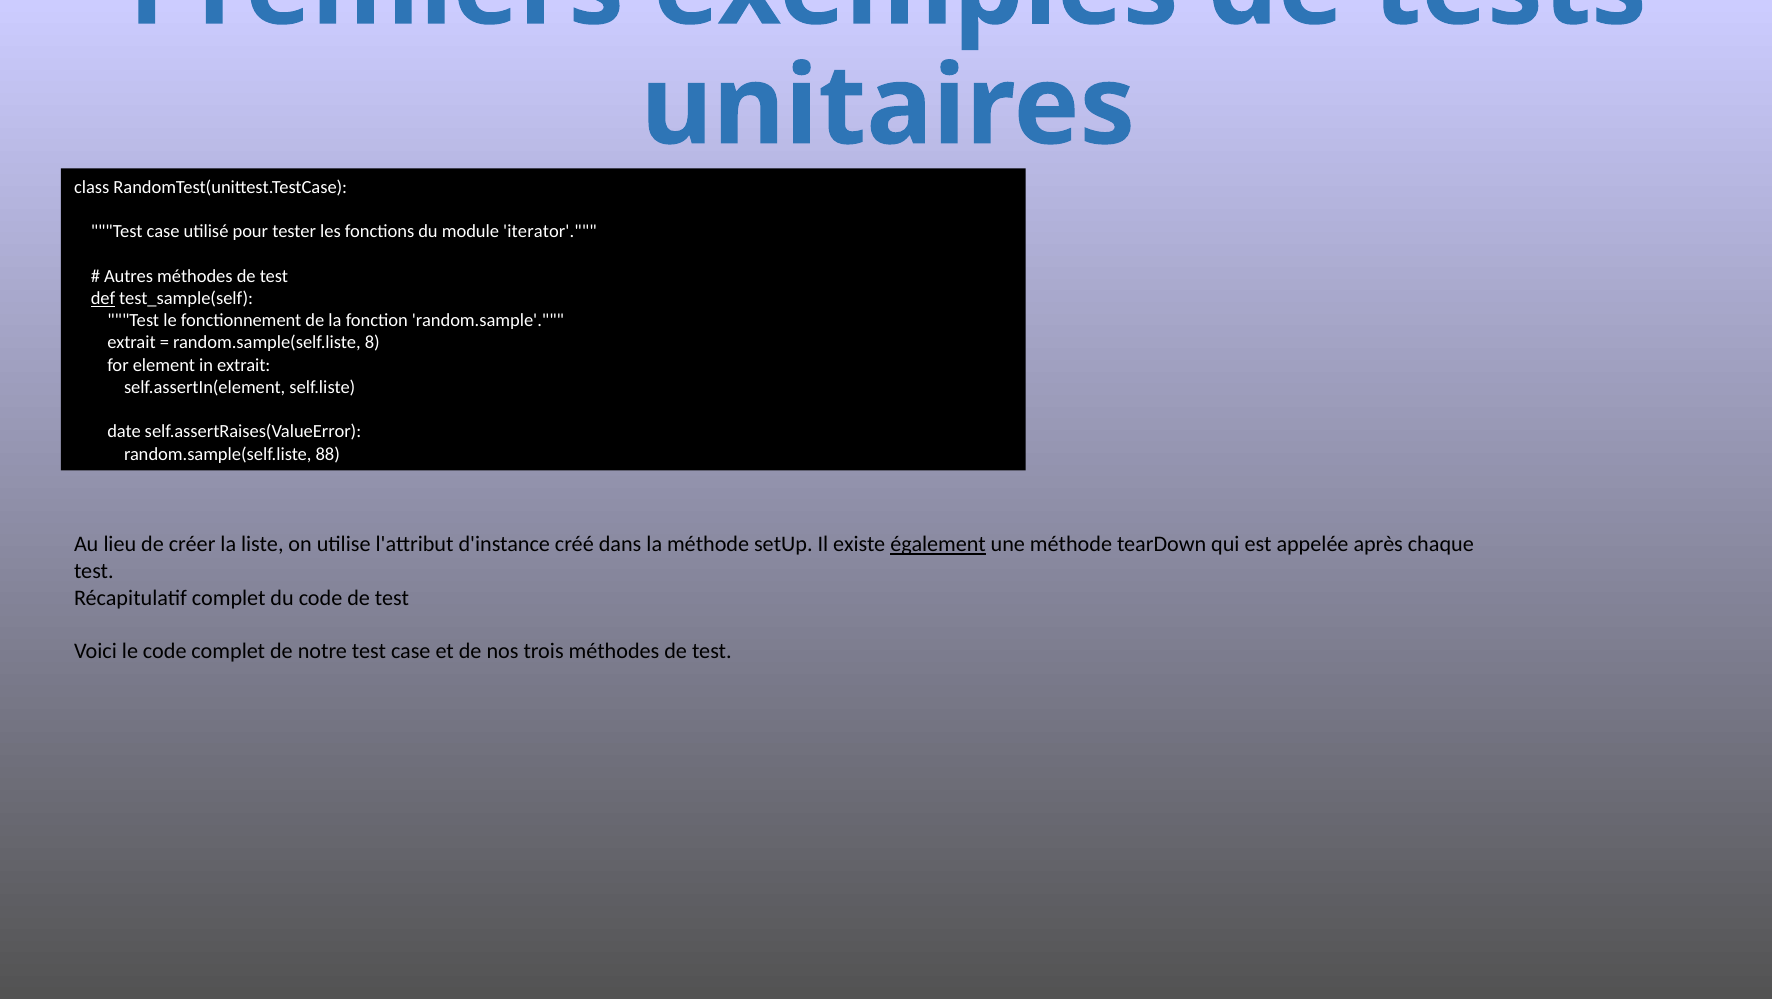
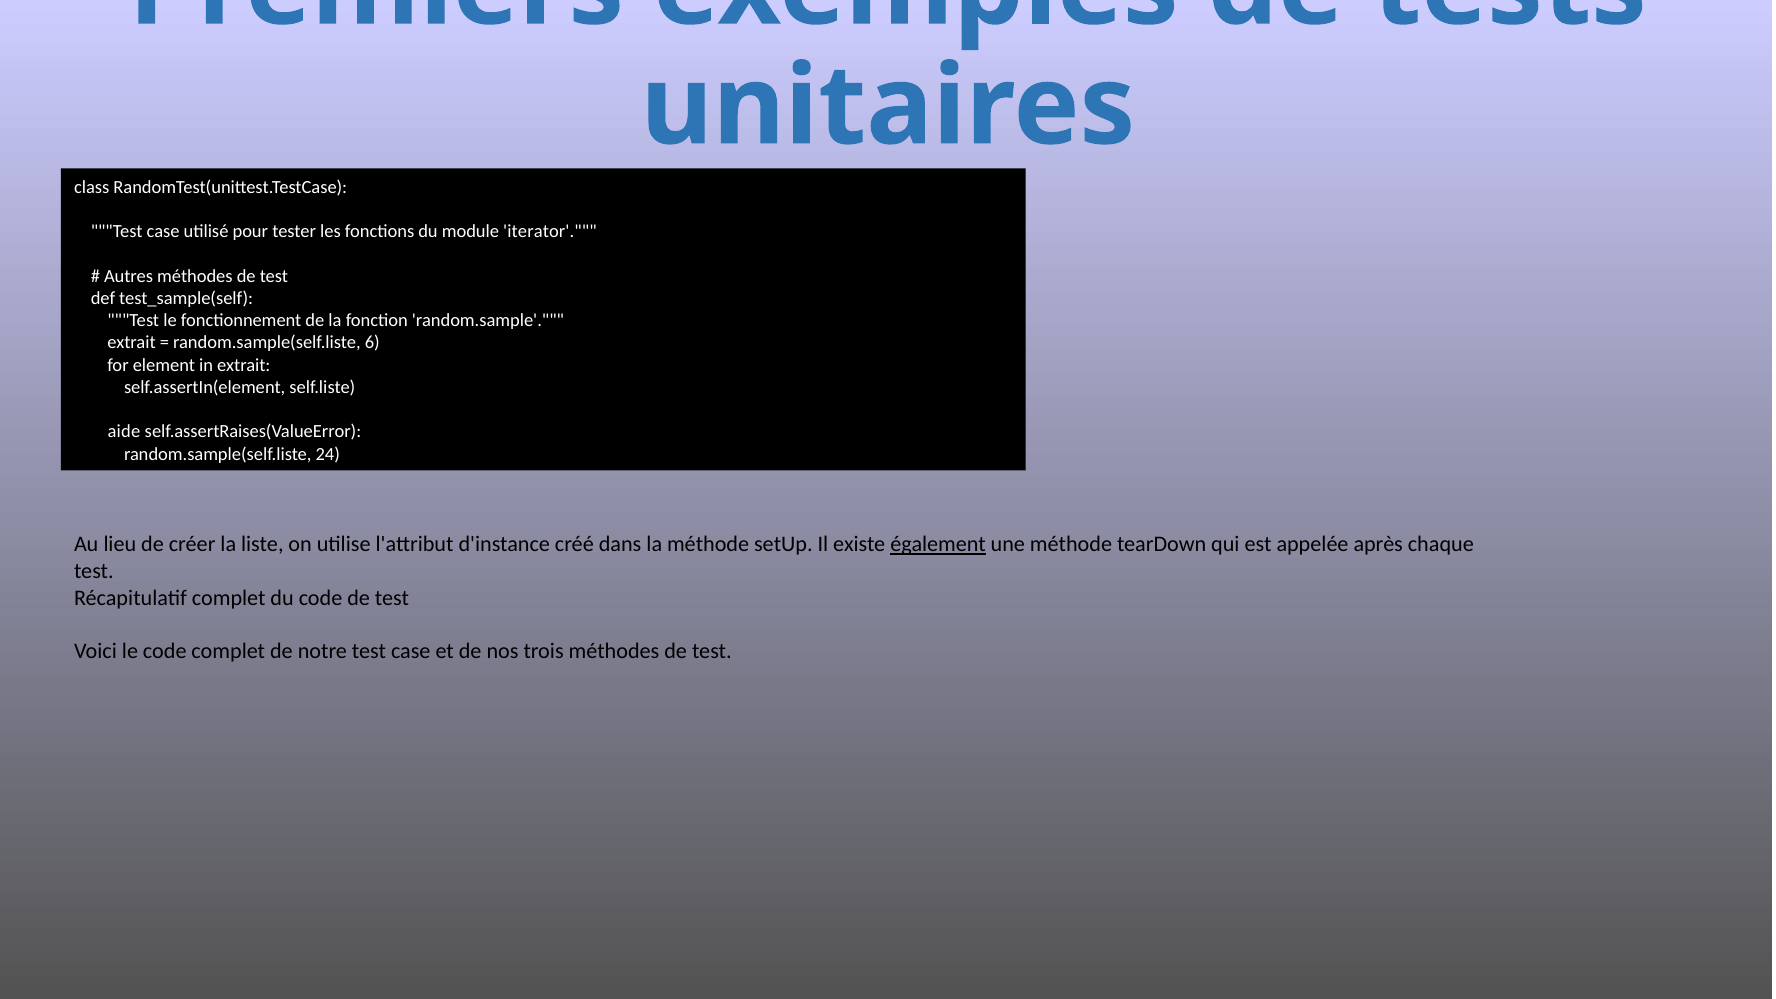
def underline: present -> none
8: 8 -> 6
date: date -> aide
88: 88 -> 24
